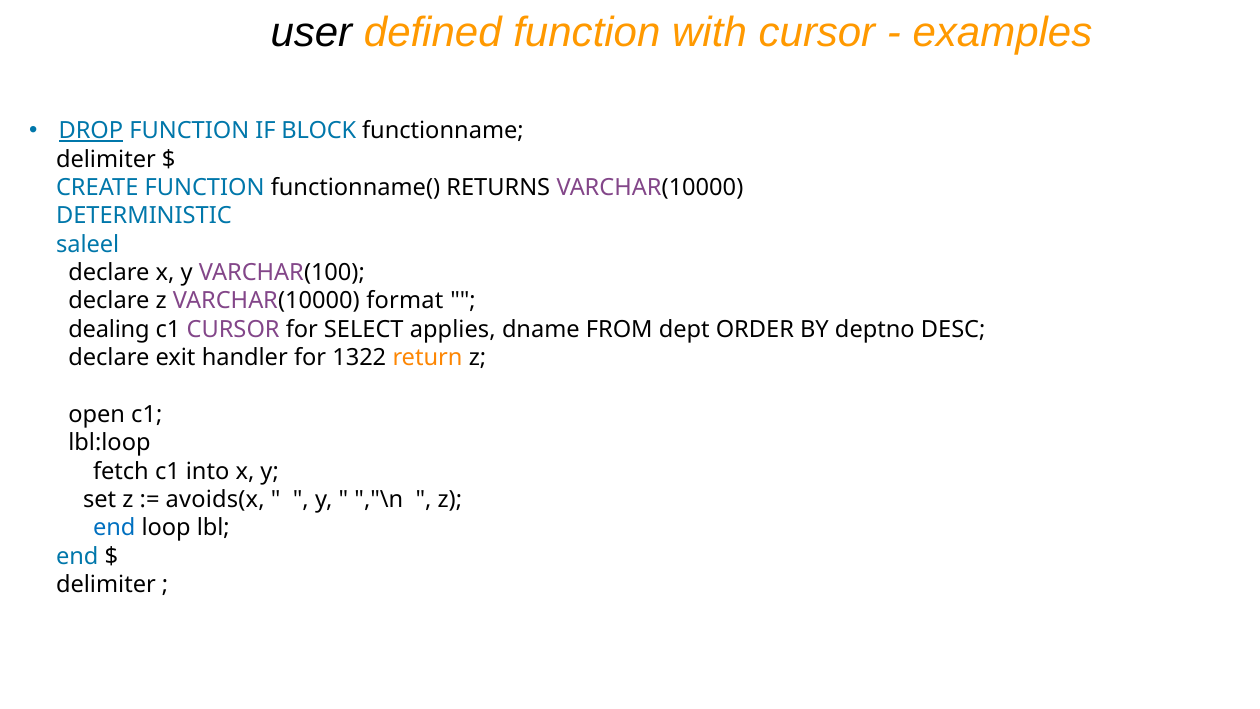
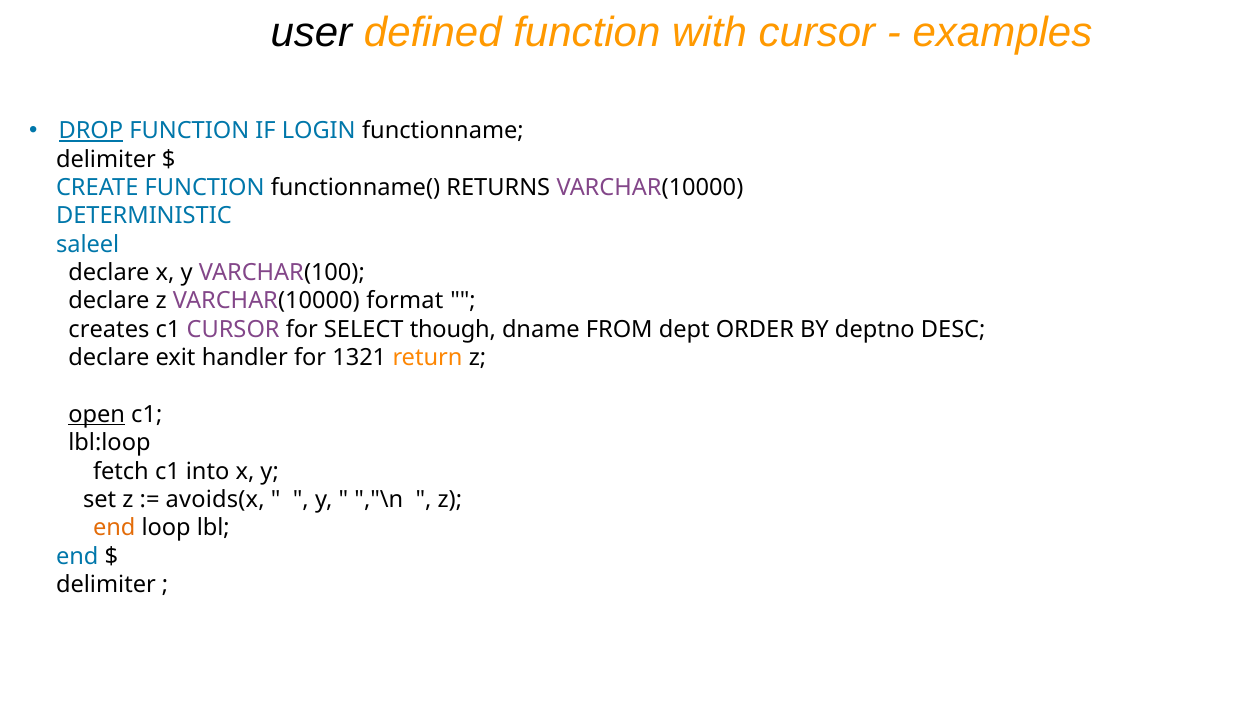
BLOCK: BLOCK -> LOGIN
dealing: dealing -> creates
applies: applies -> though
1322: 1322 -> 1321
open underline: none -> present
end at (114, 528) colour: blue -> orange
